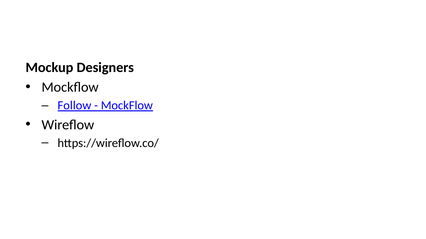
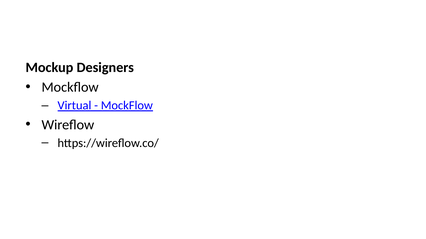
Follow: Follow -> Virtual
